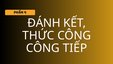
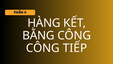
ĐÁNH: ĐÁNH -> HÀNG
THỨC: THỨC -> BẰNG
